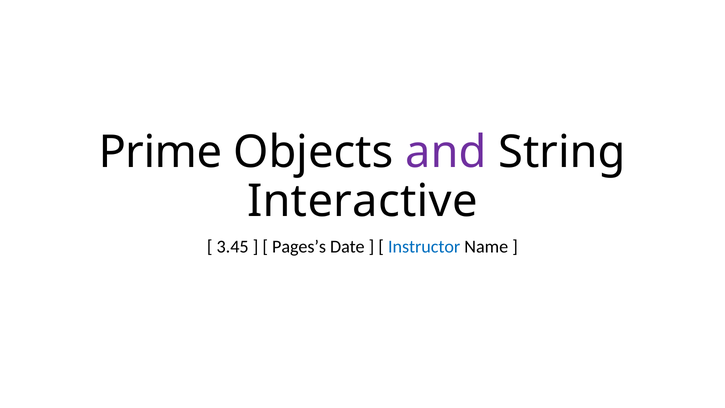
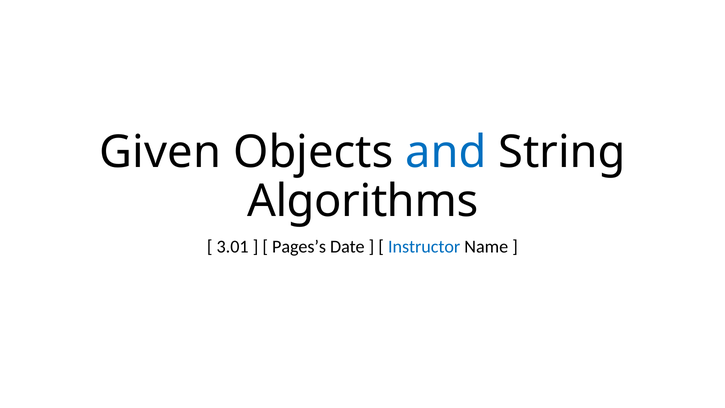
Prime: Prime -> Given
and colour: purple -> blue
Interactive: Interactive -> Algorithms
3.45: 3.45 -> 3.01
